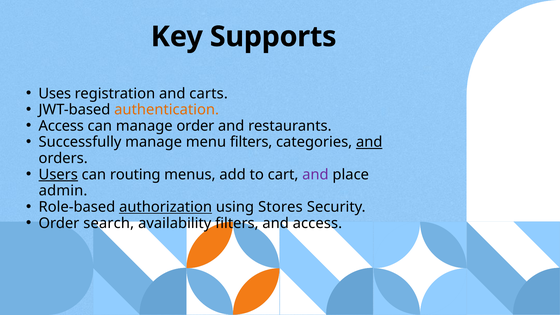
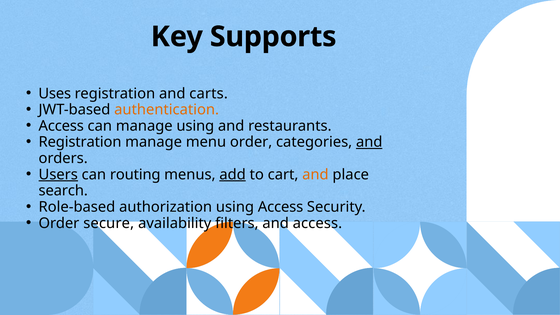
manage order: order -> using
Successfully at (80, 142): Successfully -> Registration
menu filters: filters -> order
add underline: none -> present
and at (315, 175) colour: purple -> orange
admin: admin -> search
authorization underline: present -> none
using Stores: Stores -> Access
search: search -> secure
